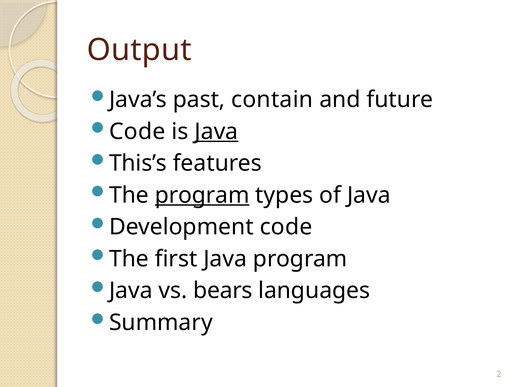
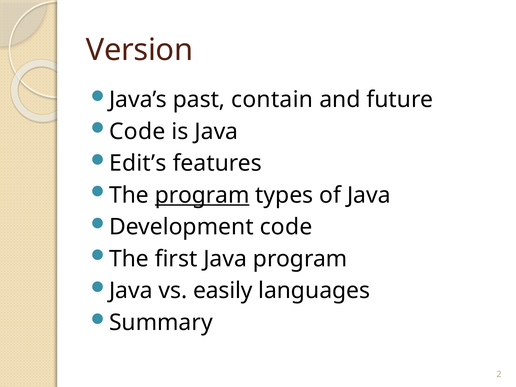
Output: Output -> Version
Java at (216, 131) underline: present -> none
This’s: This’s -> Edit’s
bears: bears -> easily
